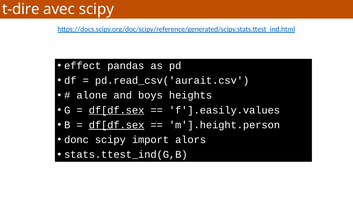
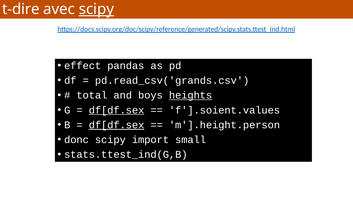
scipy at (96, 9) underline: none -> present
pd.read_csv('aurait.csv: pd.read_csv('aurait.csv -> pd.read_csv('grands.csv
alone: alone -> total
heights underline: none -> present
f'].easily.values: f'].easily.values -> f'].soient.values
alors: alors -> small
